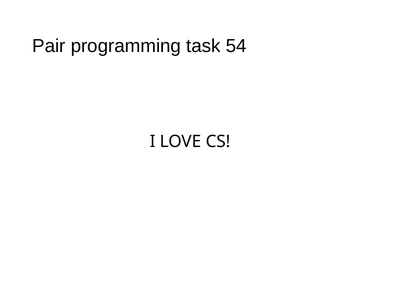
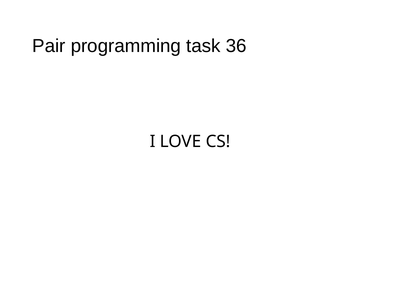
54: 54 -> 36
